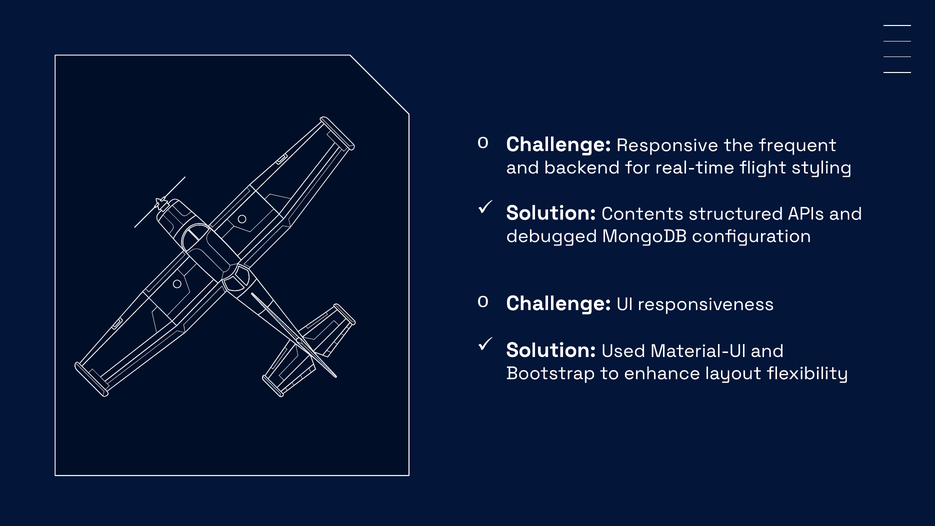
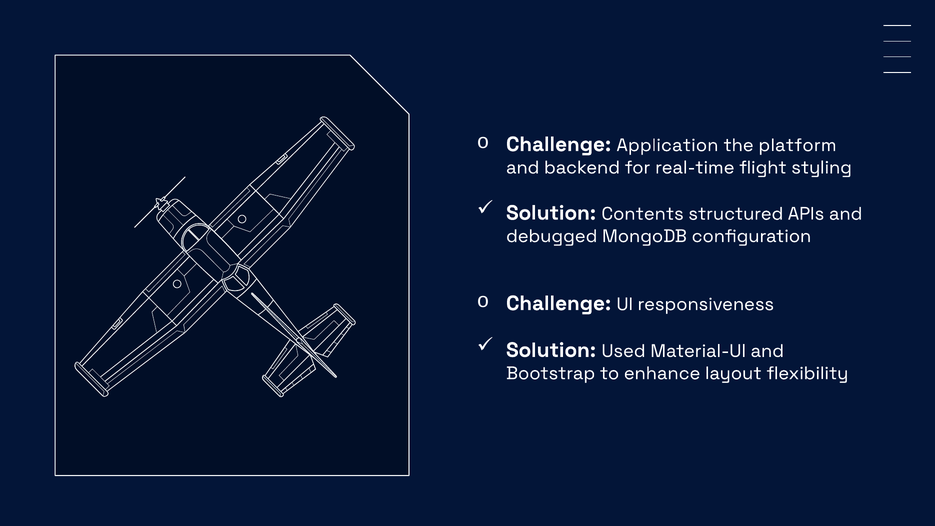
Responsive: Responsive -> Application
frequent: frequent -> platform
